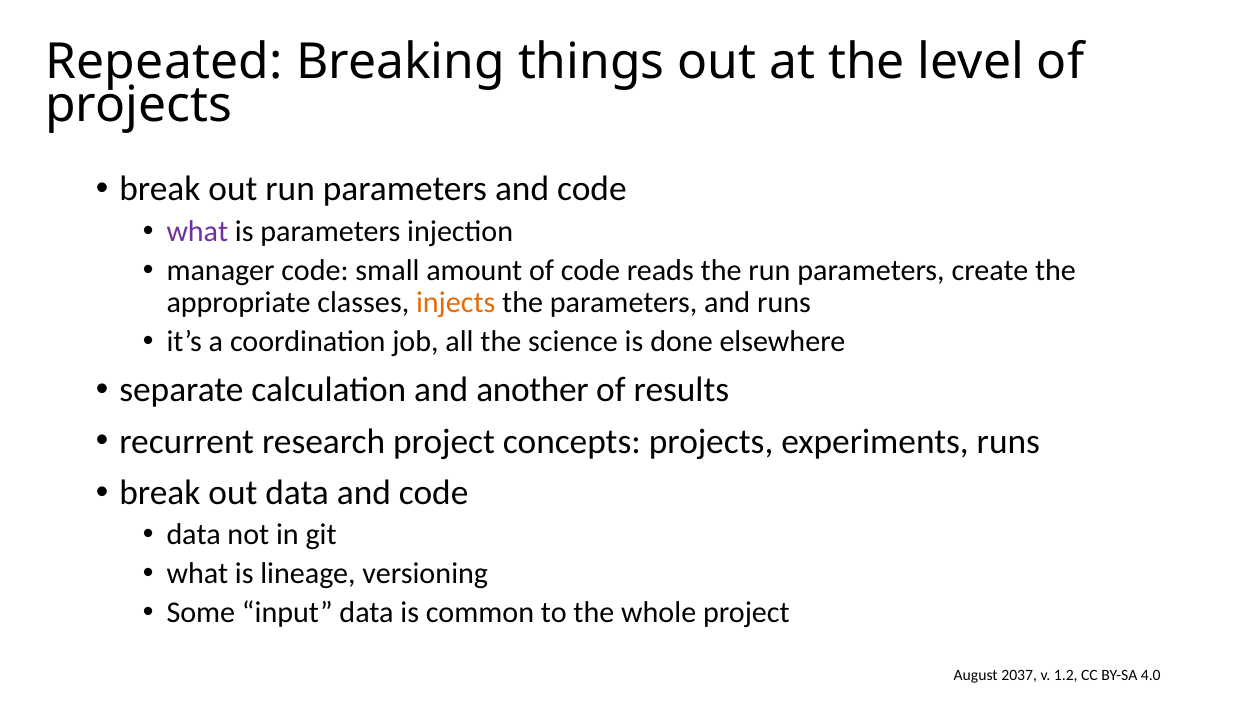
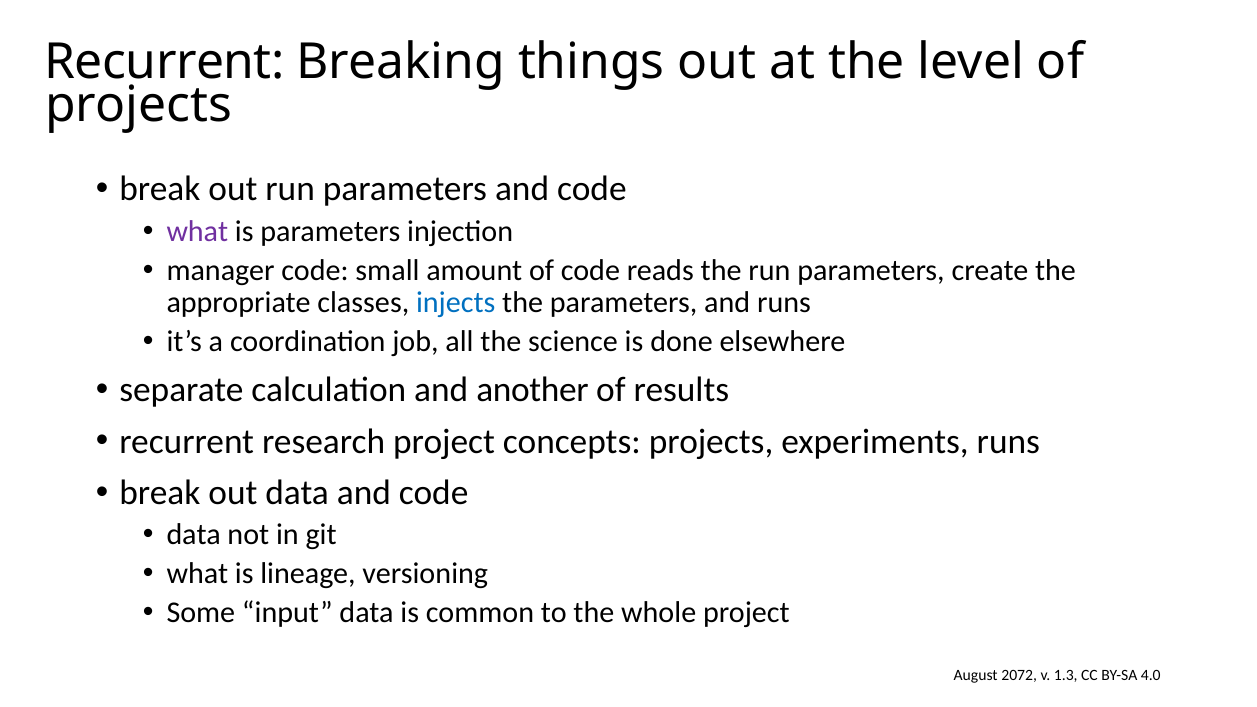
Repeated at (164, 62): Repeated -> Recurrent
injects colour: orange -> blue
2037: 2037 -> 2072
1.2: 1.2 -> 1.3
